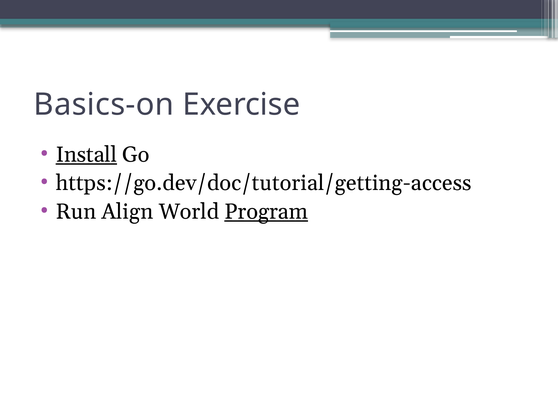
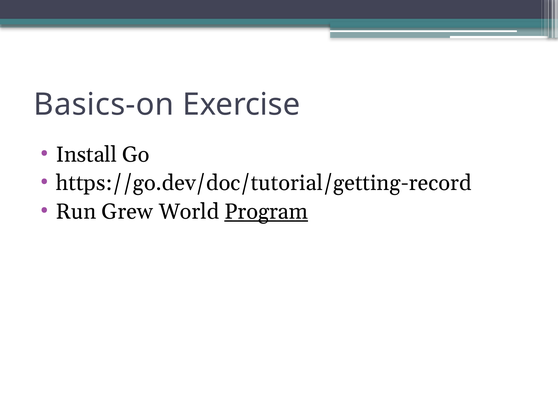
Install underline: present -> none
https://go.dev/doc/tutorial/getting-access: https://go.dev/doc/tutorial/getting-access -> https://go.dev/doc/tutorial/getting-record
Align: Align -> Grew
